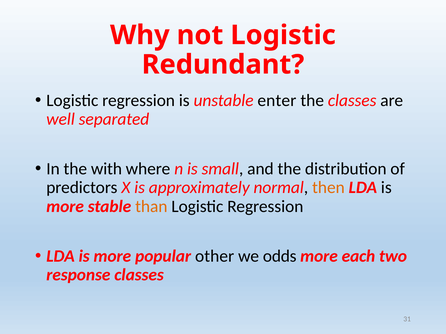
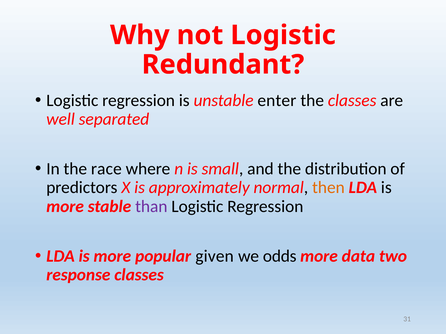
with: with -> race
than colour: orange -> purple
other: other -> given
each: each -> data
